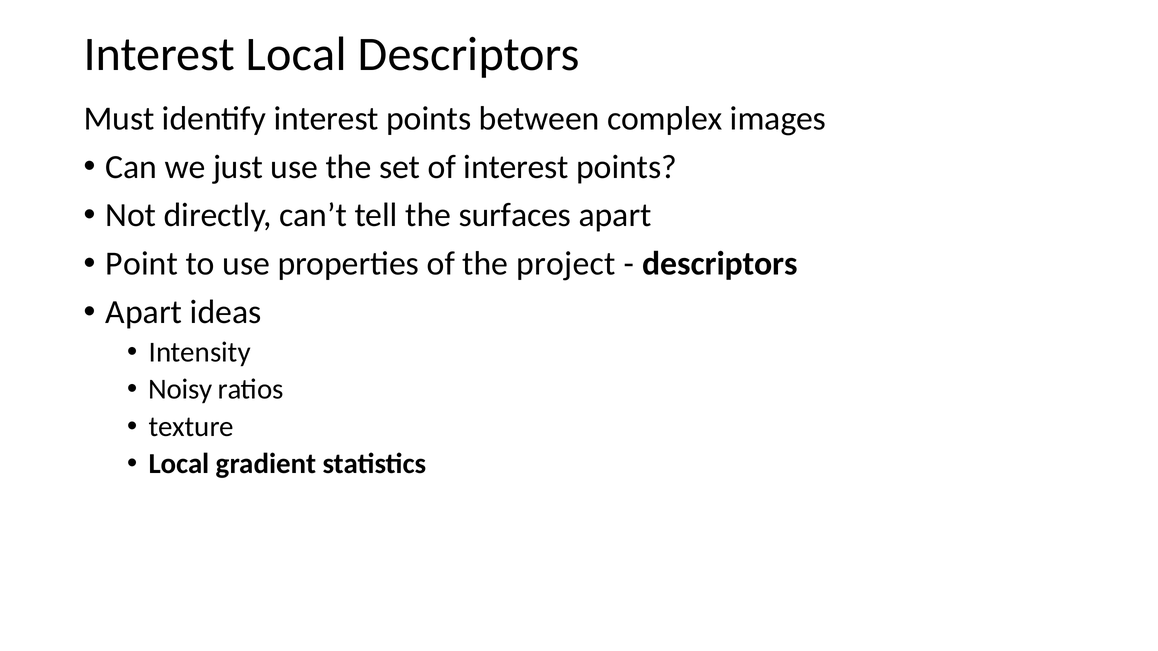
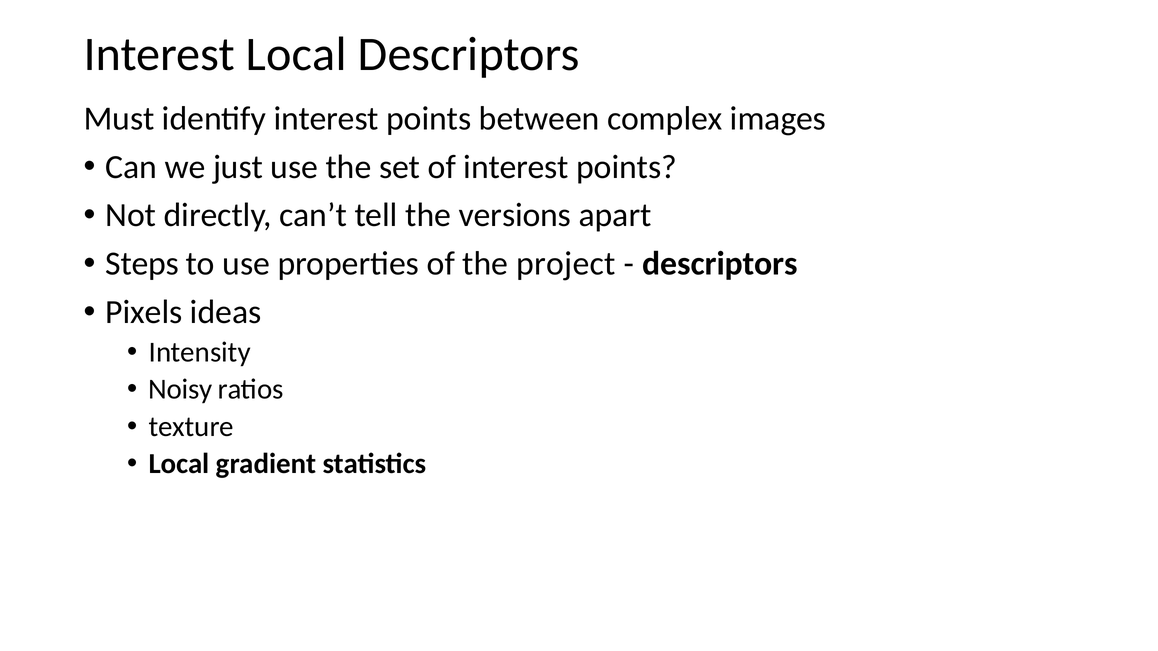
surfaces: surfaces -> versions
Point: Point -> Steps
Apart at (144, 312): Apart -> Pixels
